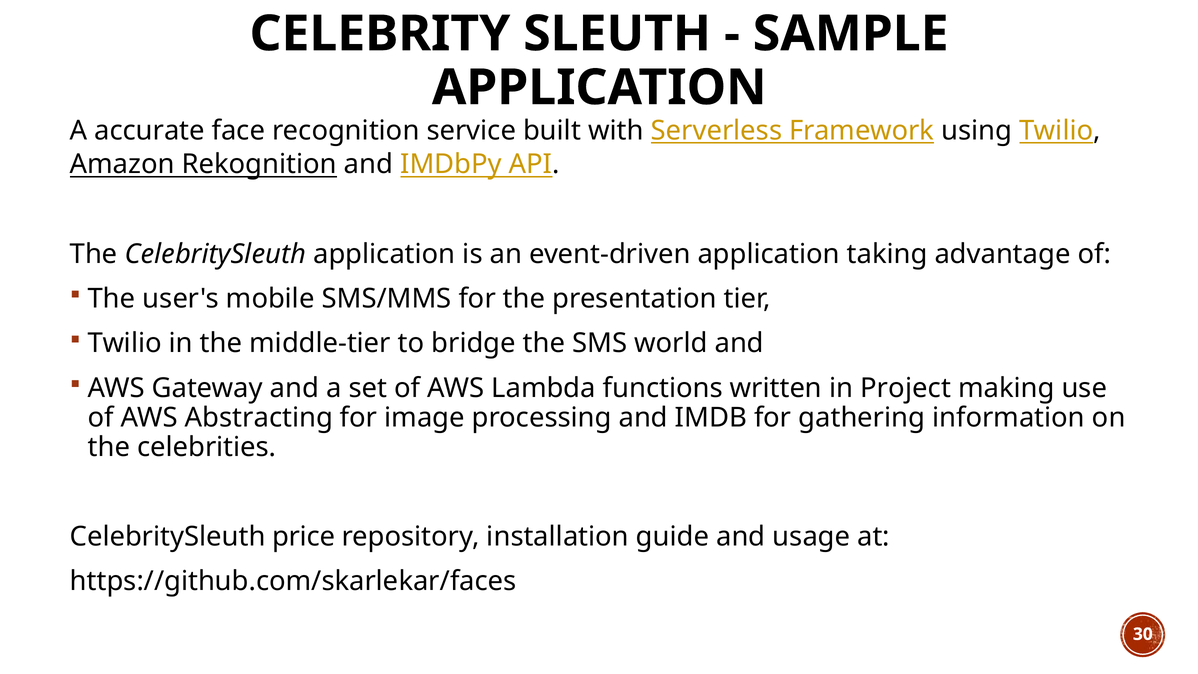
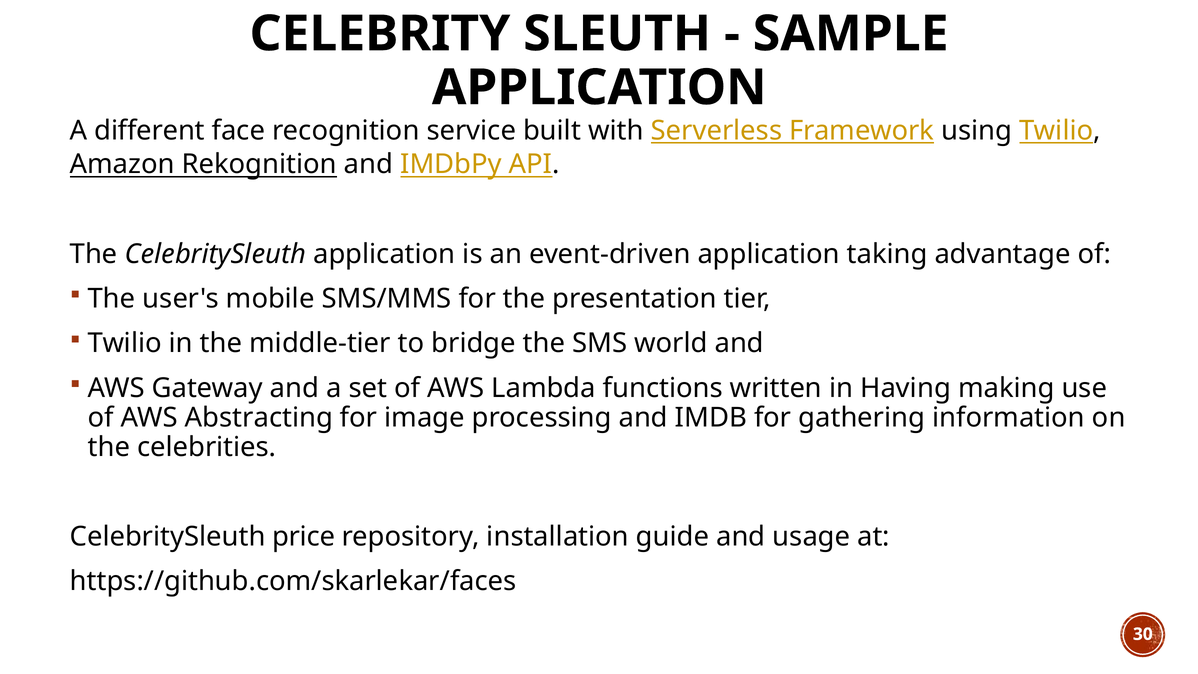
accurate: accurate -> different
Project: Project -> Having
